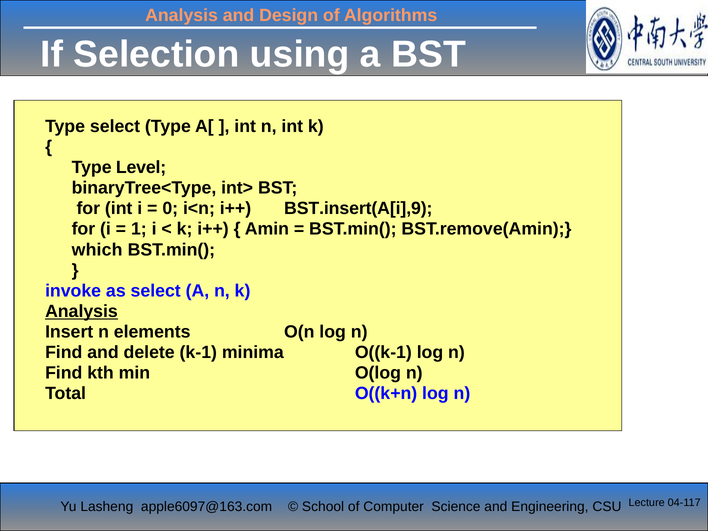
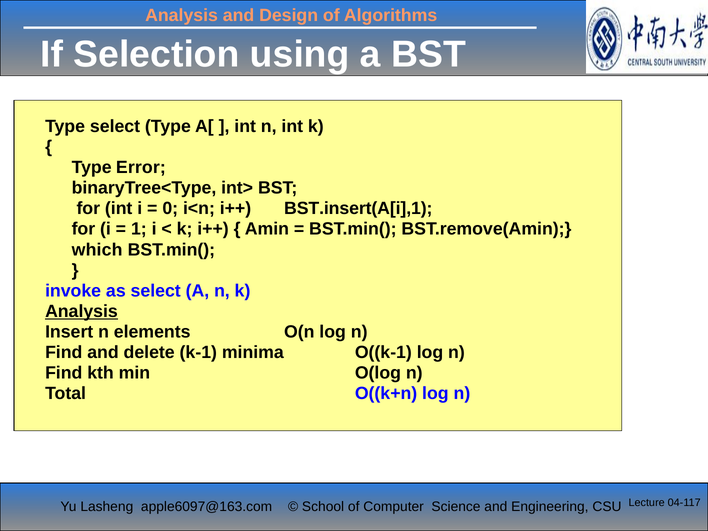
Level: Level -> Error
BST.insert(A[i],9: BST.insert(A[i],9 -> BST.insert(A[i],1
